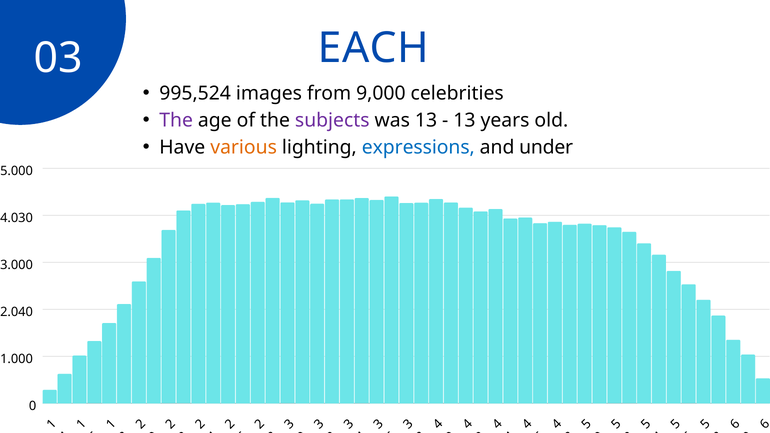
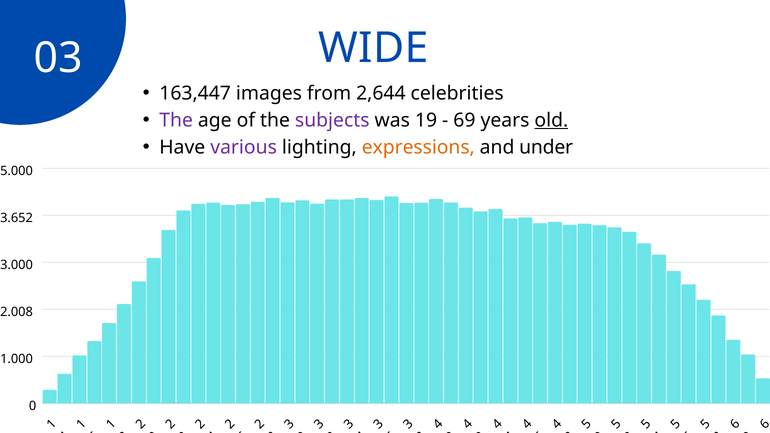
EACH: EACH -> WIDE
995,524: 995,524 -> 163,447
9,000: 9,000 -> 2,644
was 13: 13 -> 19
13 at (464, 120): 13 -> 69
old underline: none -> present
various colour: orange -> purple
expressions colour: blue -> orange
4.030: 4.030 -> 3.652
2.040: 2.040 -> 2.008
